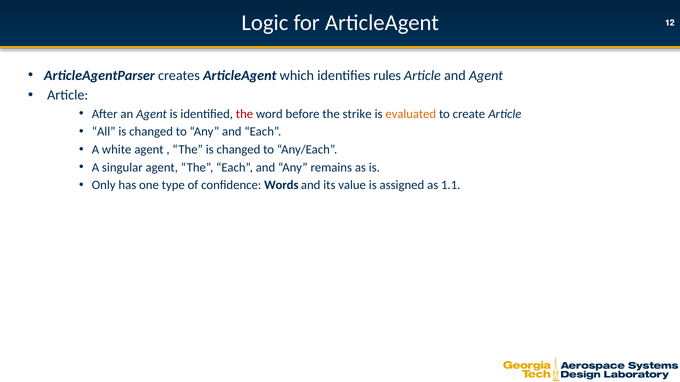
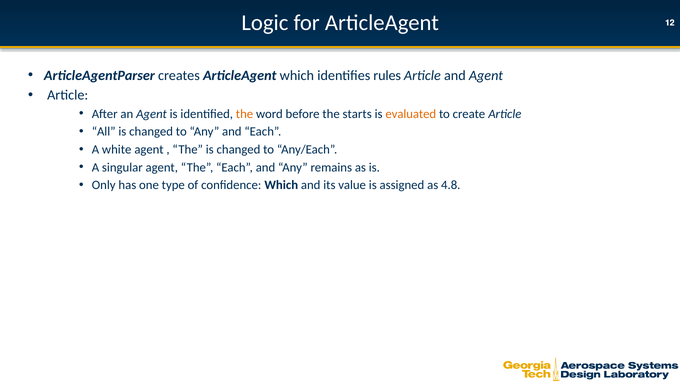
the at (245, 114) colour: red -> orange
strike: strike -> starts
confidence Words: Words -> Which
1.1: 1.1 -> 4.8
